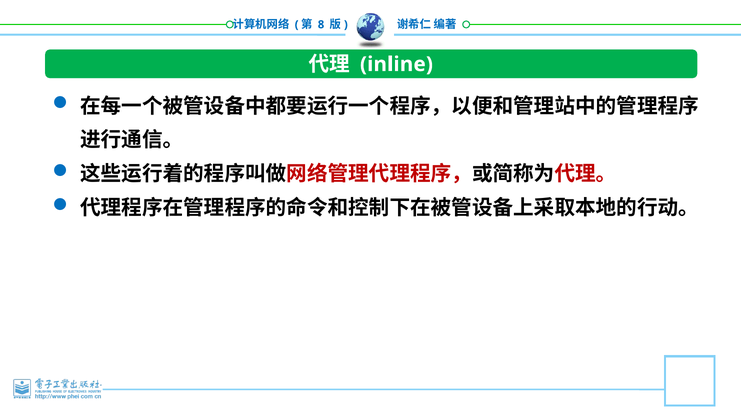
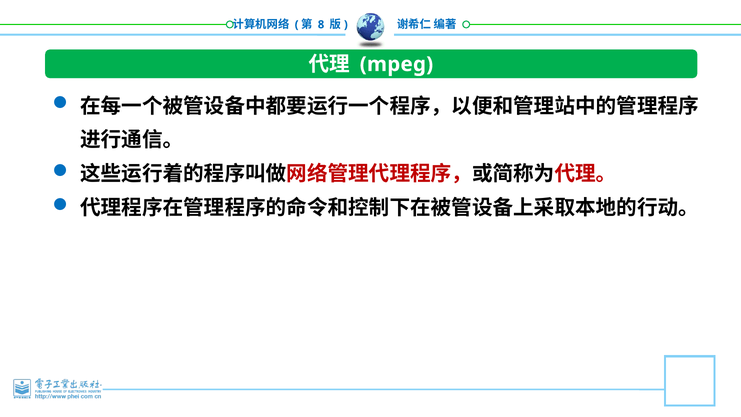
inline: inline -> mpeg
